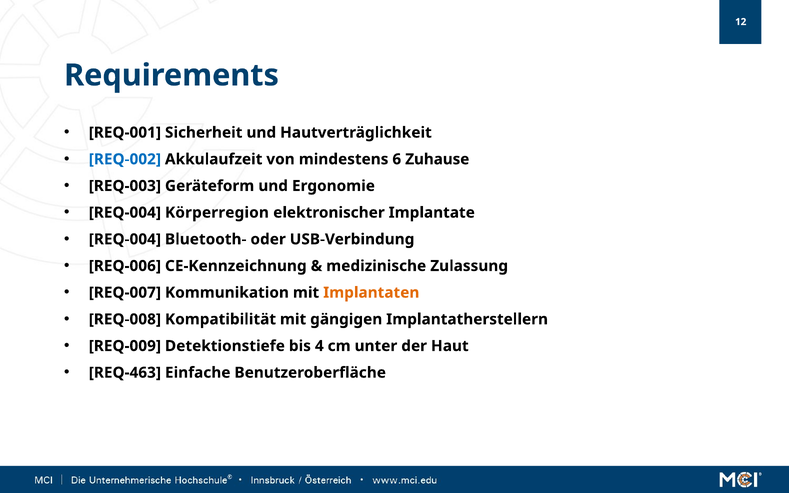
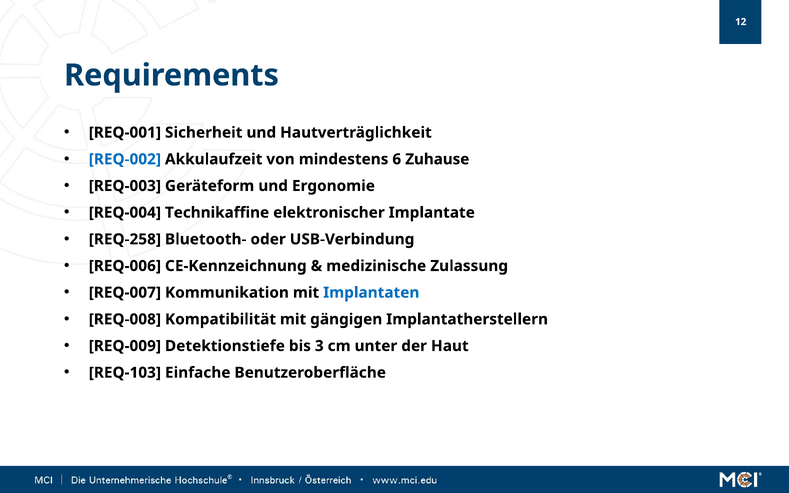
Körperregion: Körperregion -> Technikaffine
REQ-004 at (125, 239): REQ-004 -> REQ-258
Implantaten colour: orange -> blue
4: 4 -> 3
REQ-463: REQ-463 -> REQ-103
